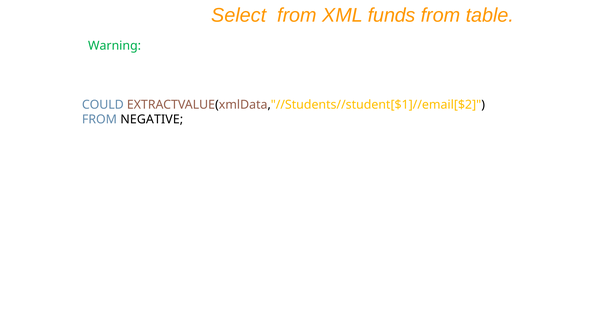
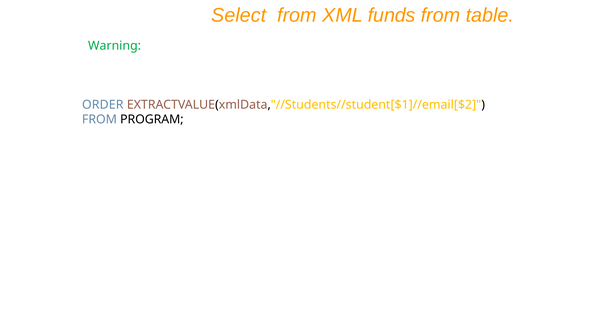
COULD: COULD -> ORDER
NEGATIVE: NEGATIVE -> PROGRAM
